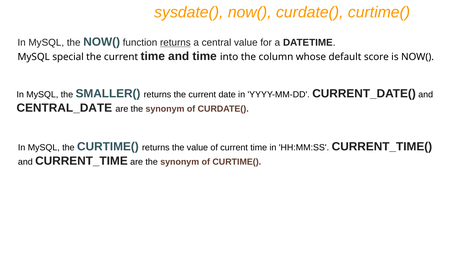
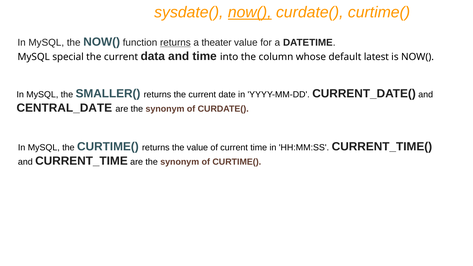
now( at (250, 12) underline: none -> present
central: central -> theater
the current time: time -> data
score: score -> latest
